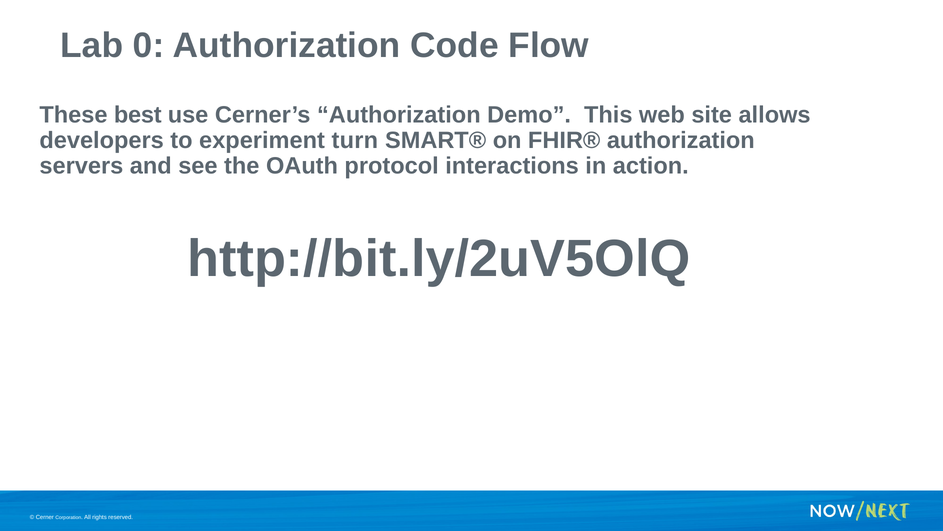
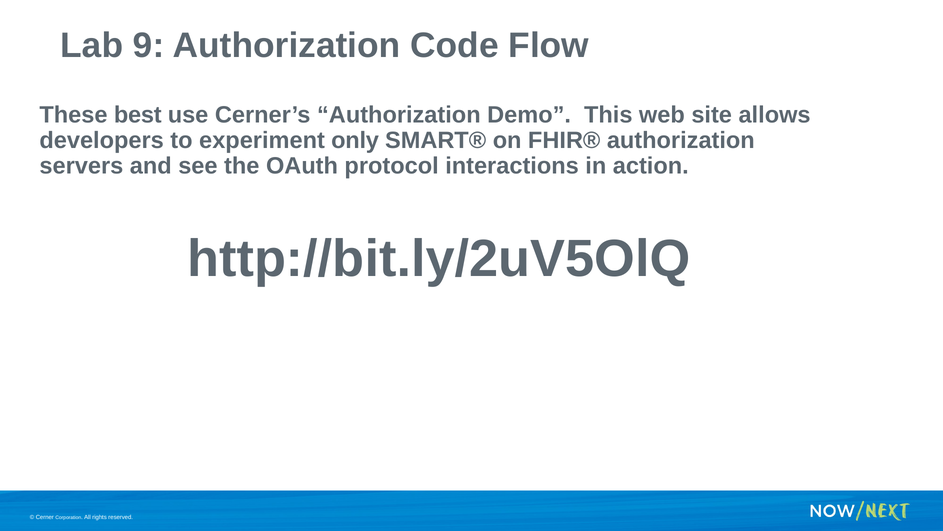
0: 0 -> 9
turn: turn -> only
